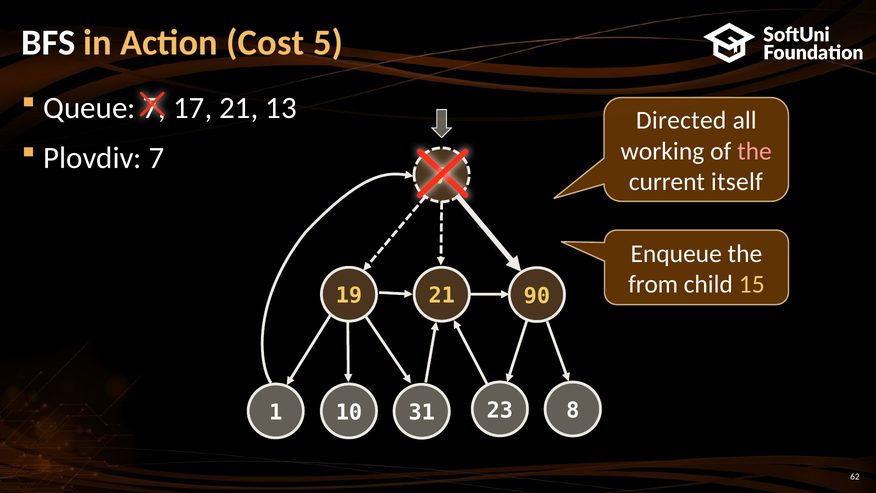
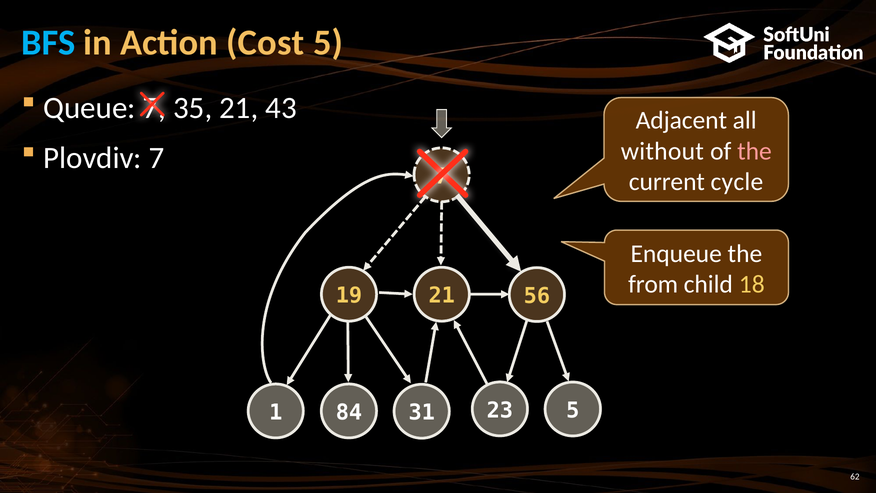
BFS colour: white -> light blue
17: 17 -> 35
13: 13 -> 43
Directed: Directed -> Adjacent
working: working -> without
itself: itself -> cycle
15: 15 -> 18
90: 90 -> 56
23 8: 8 -> 5
10: 10 -> 84
